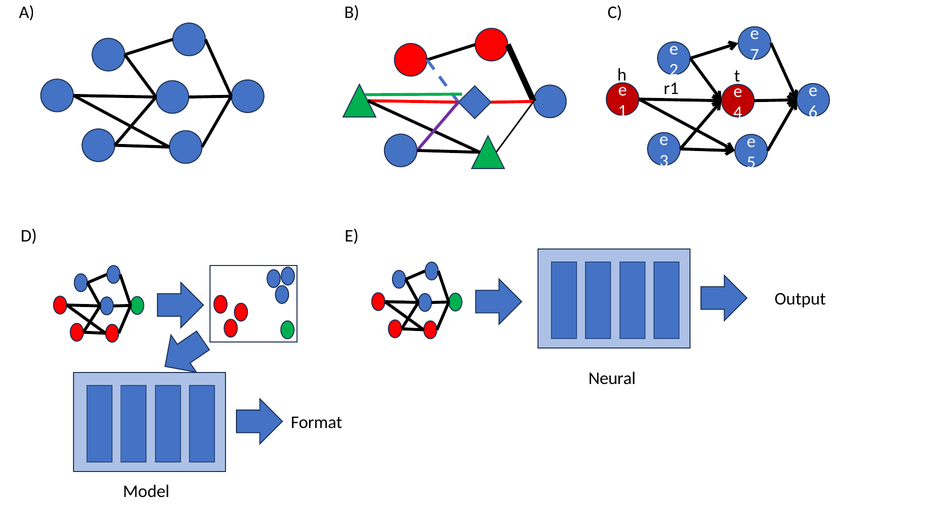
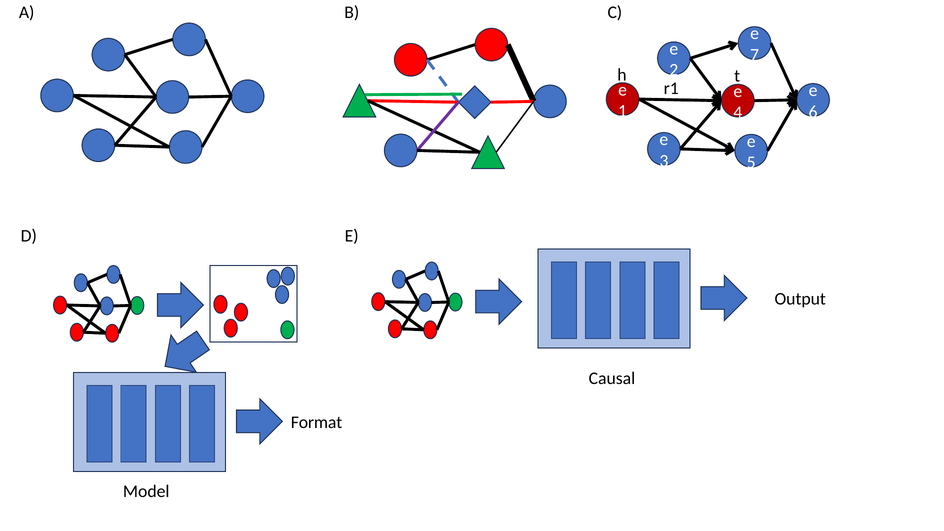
Neural: Neural -> Causal
